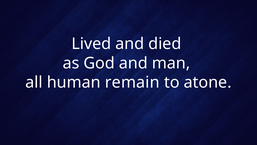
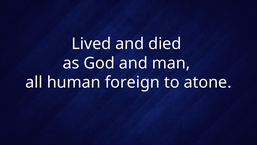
remain: remain -> foreign
